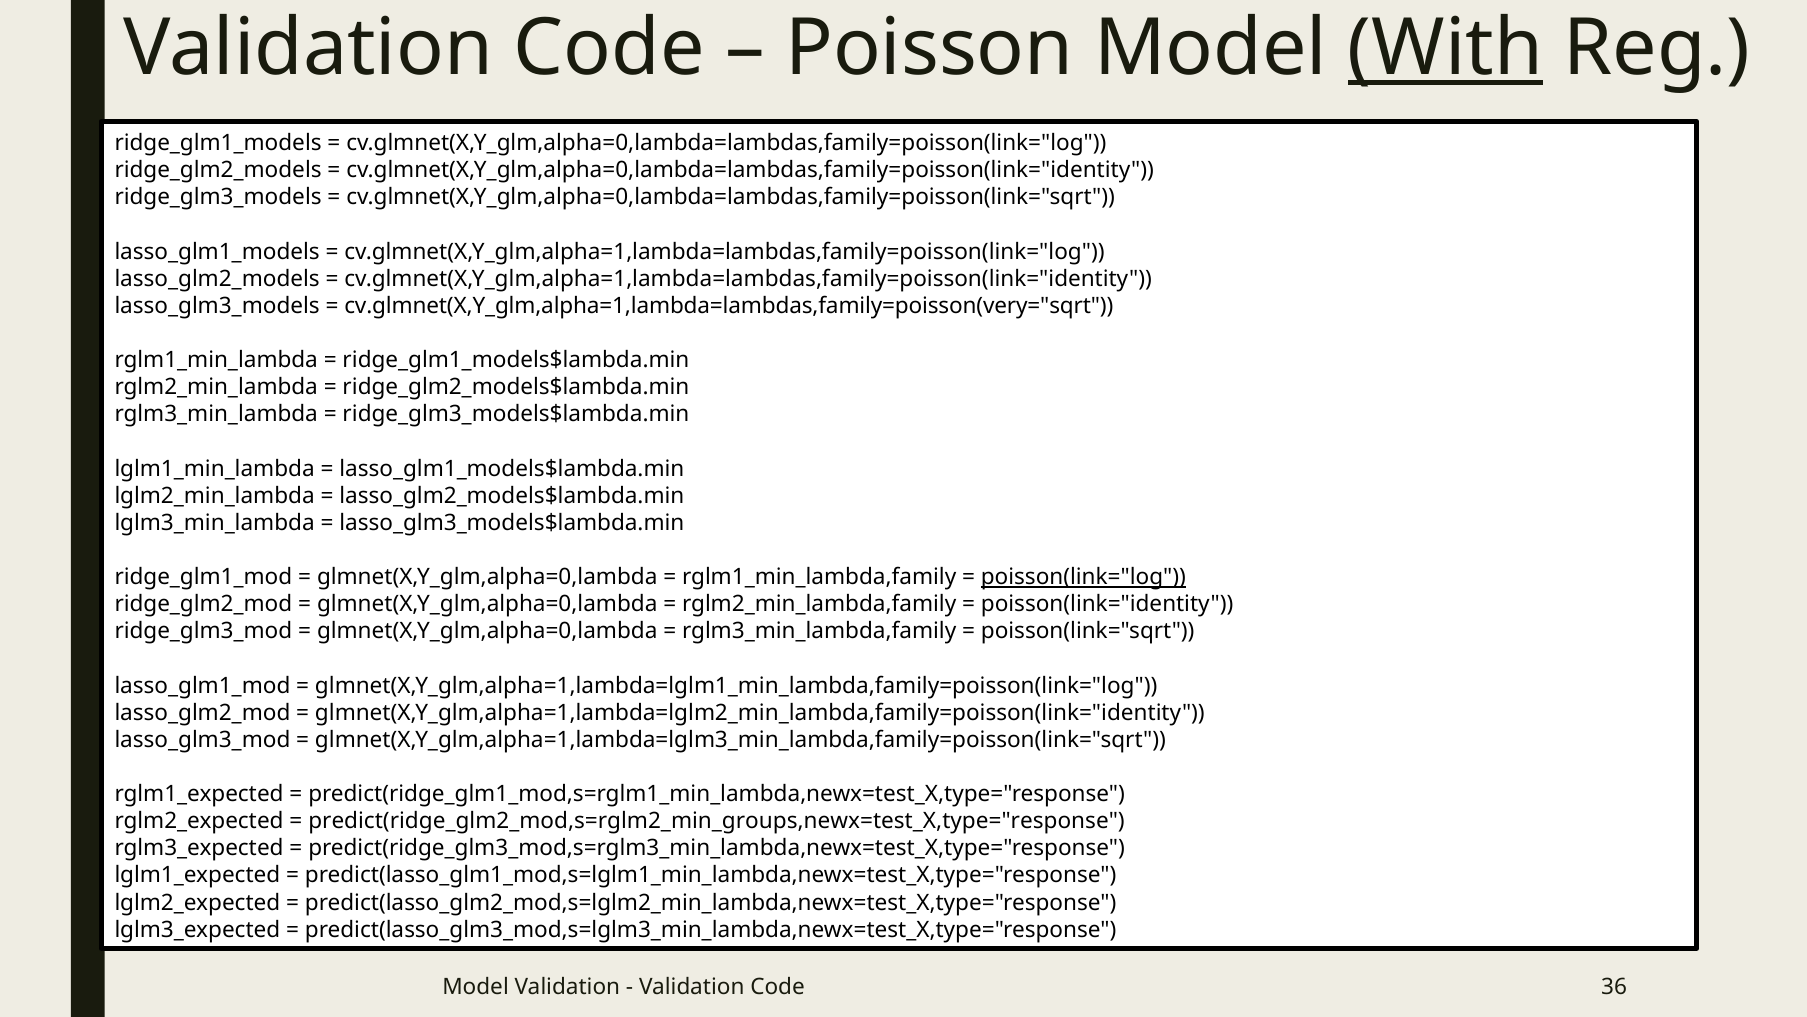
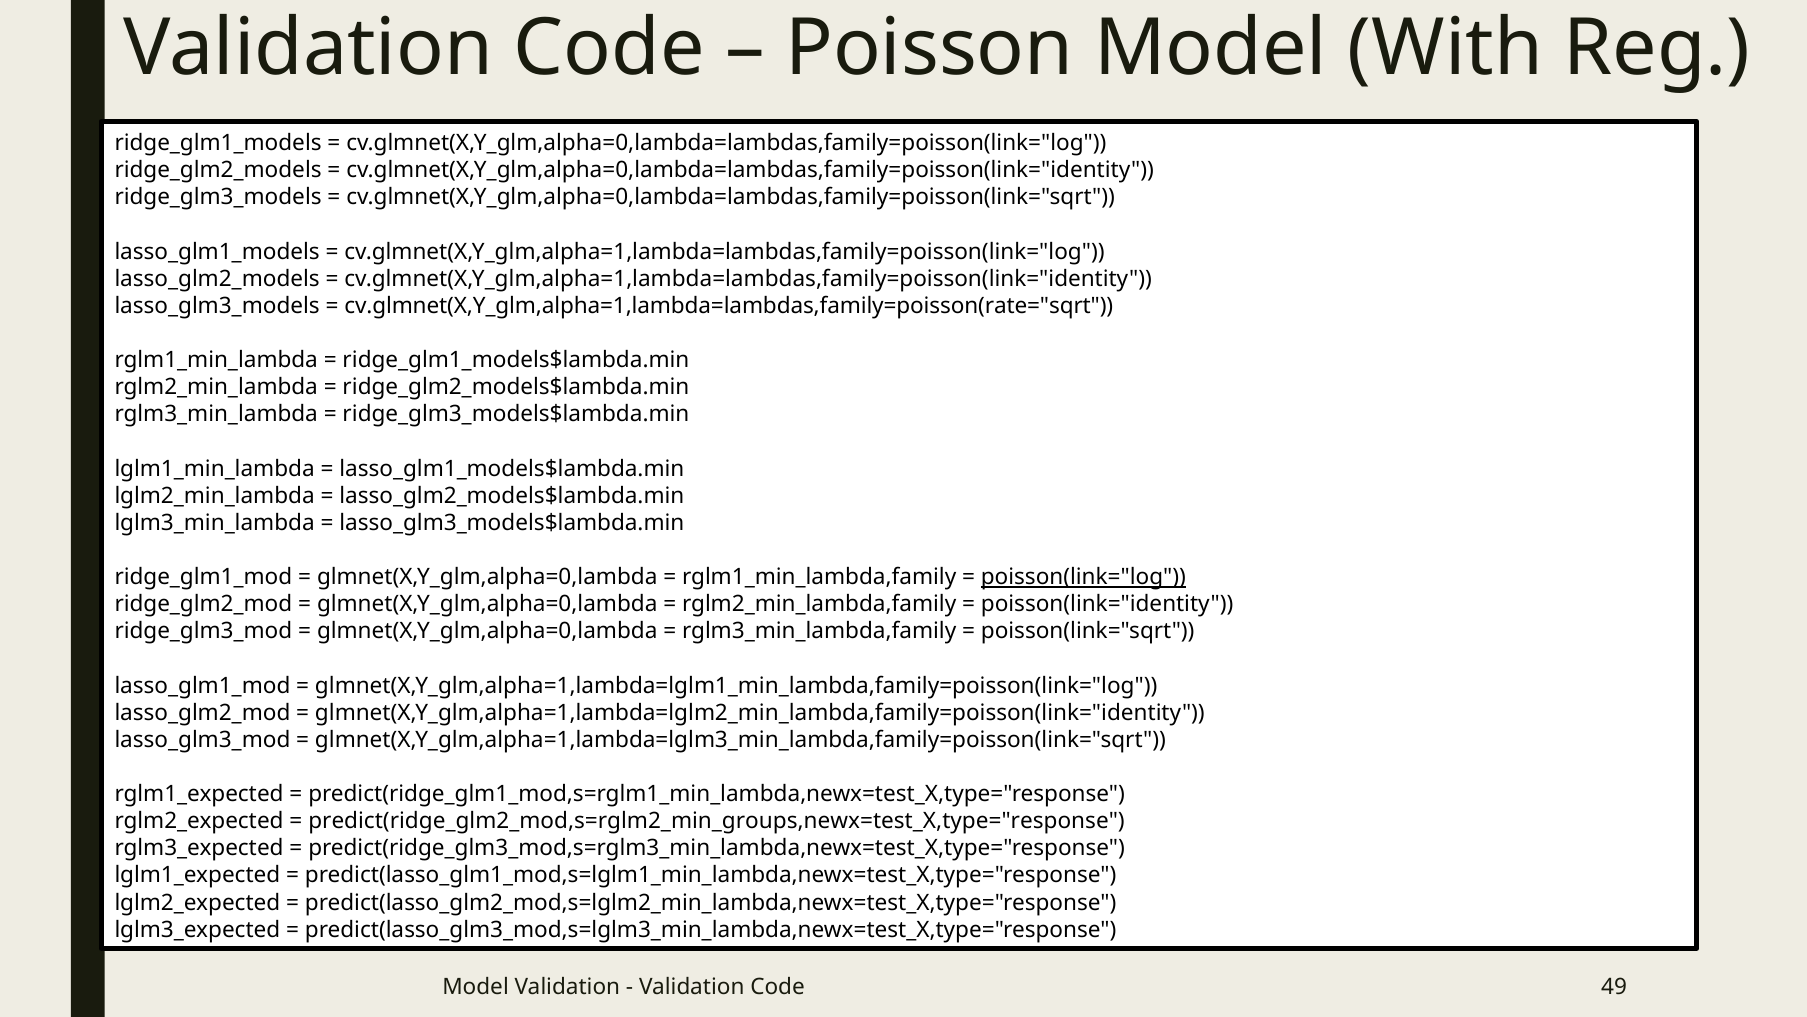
With underline: present -> none
cv.glmnet(X,Y_glm,alpha=1,lambda=lambdas,family=poisson(very="sqrt: cv.glmnet(X,Y_glm,alpha=1,lambda=lambdas,family=poisson(very="sqrt -> cv.glmnet(X,Y_glm,alpha=1,lambda=lambdas,family=poisson(rate="sqrt
36: 36 -> 49
